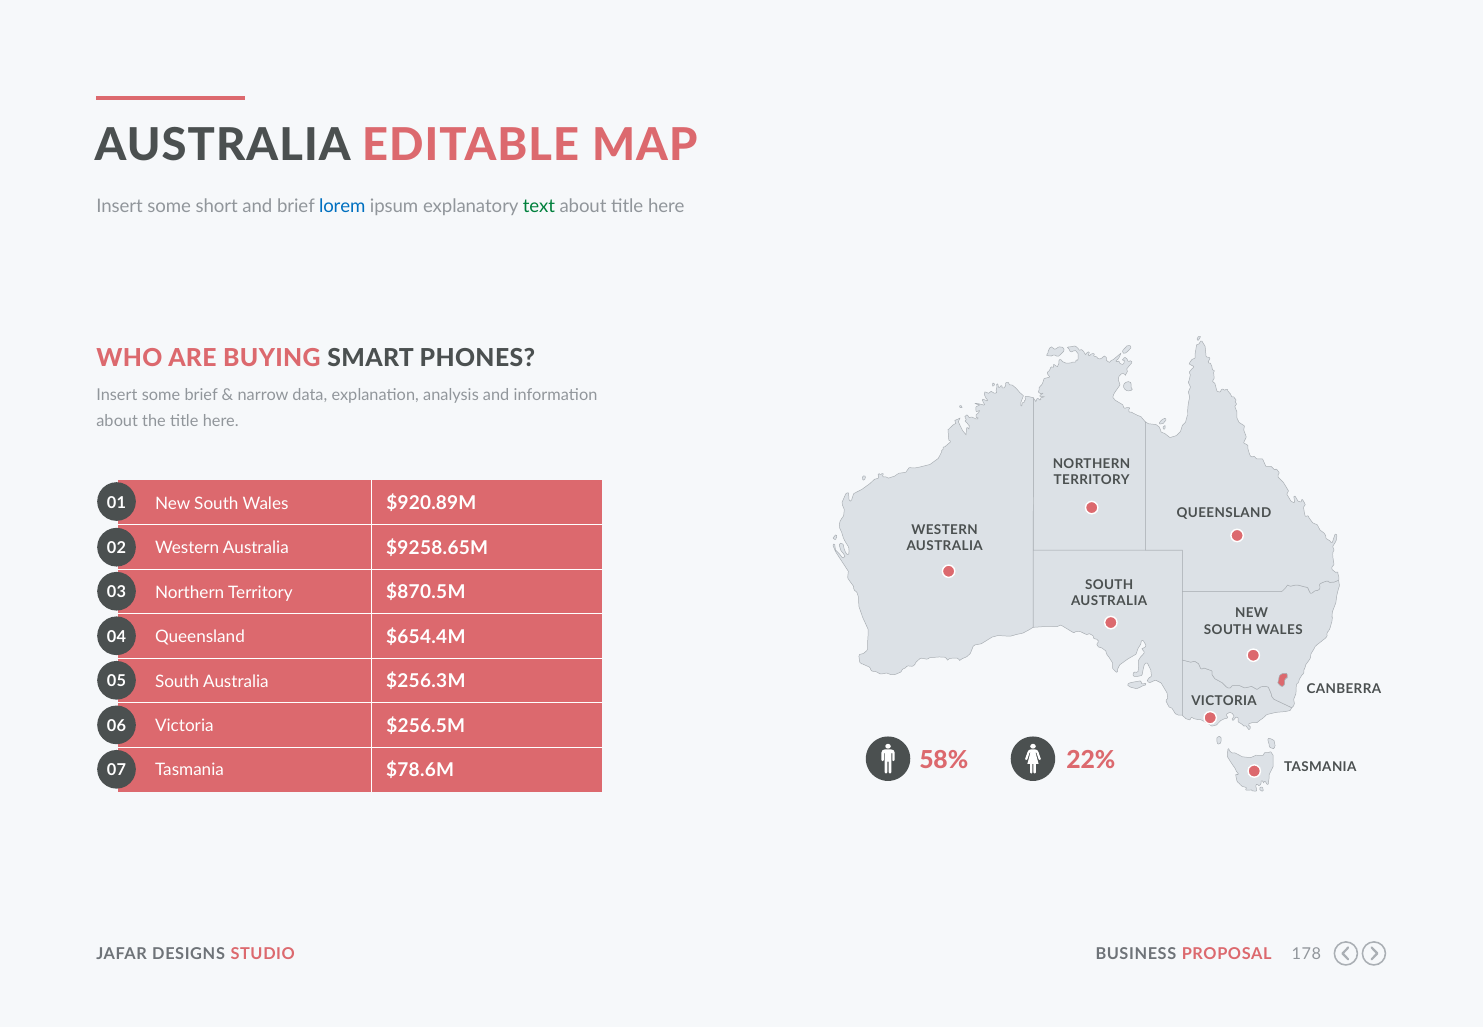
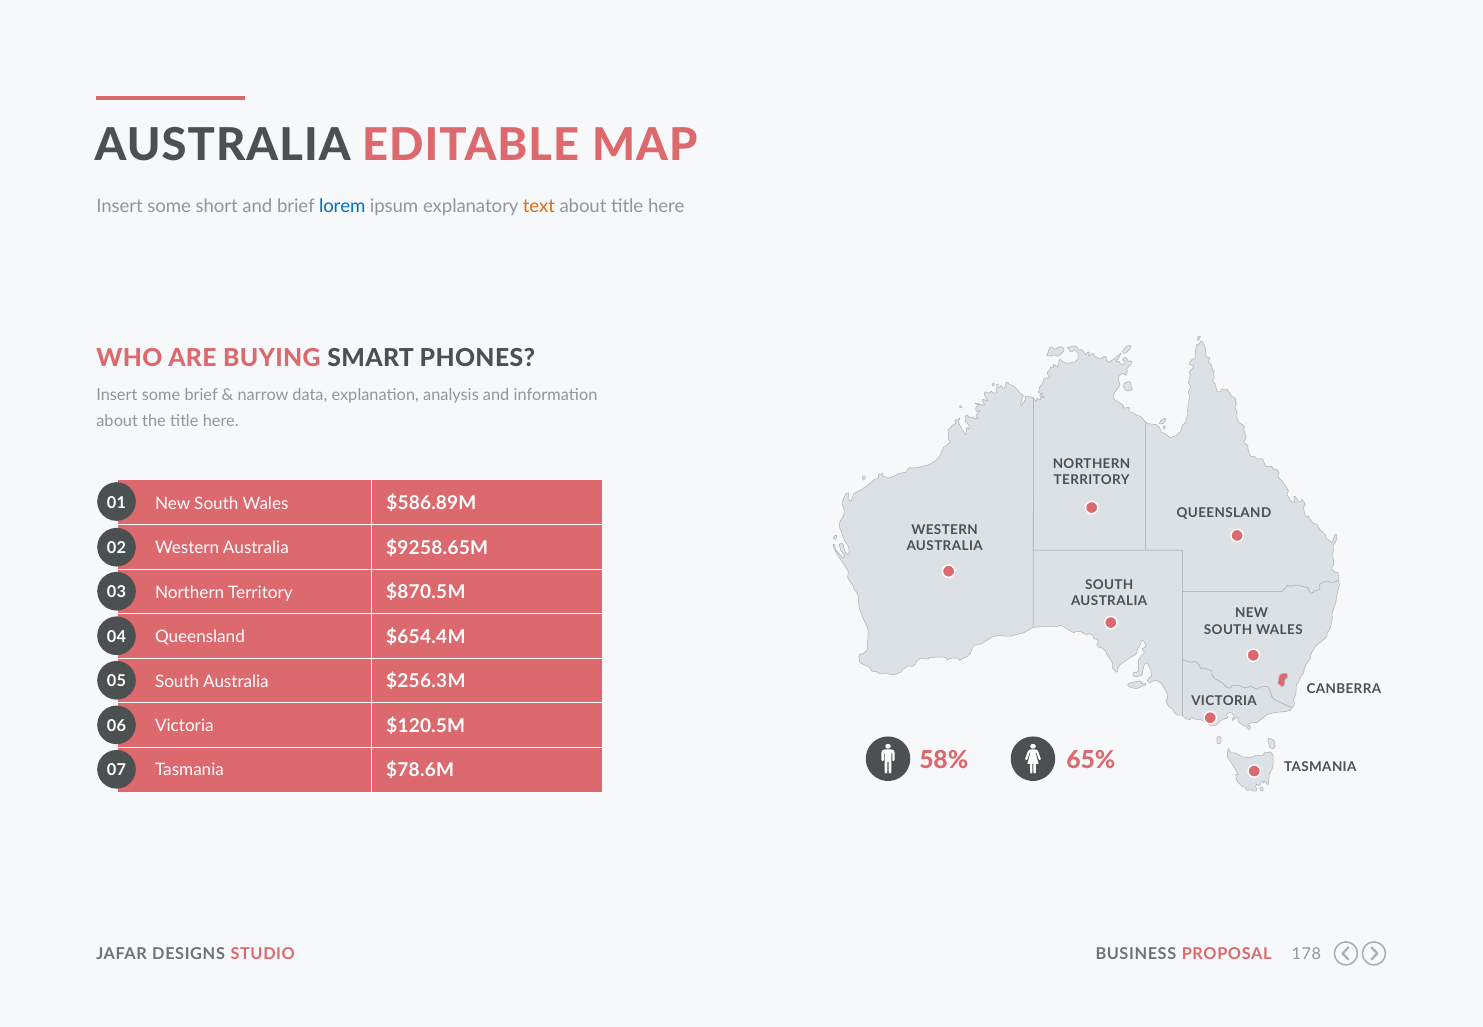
text colour: green -> orange
$920.89M: $920.89M -> $586.89M
$256.5M: $256.5M -> $120.5M
22%: 22% -> 65%
